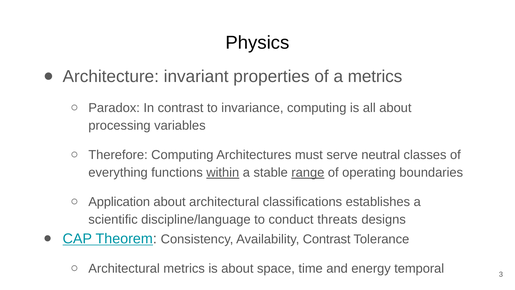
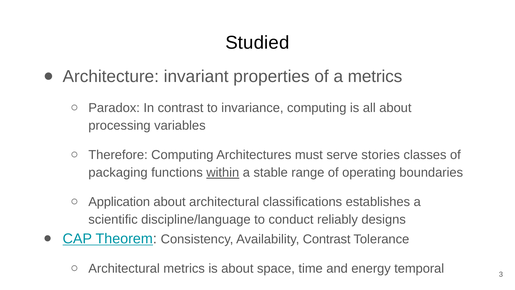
Physics: Physics -> Studied
neutral: neutral -> stories
everything: everything -> packaging
range underline: present -> none
threats: threats -> reliably
